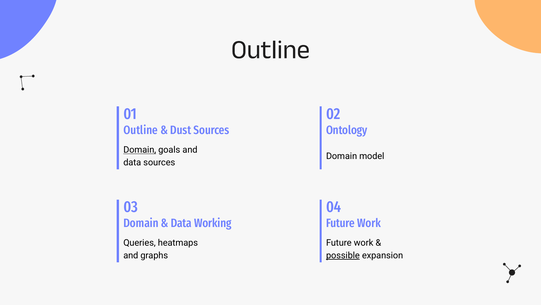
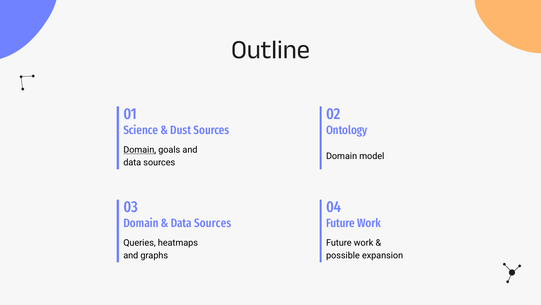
Outline at (141, 130): Outline -> Science
Working at (213, 223): Working -> Sources
possible underline: present -> none
